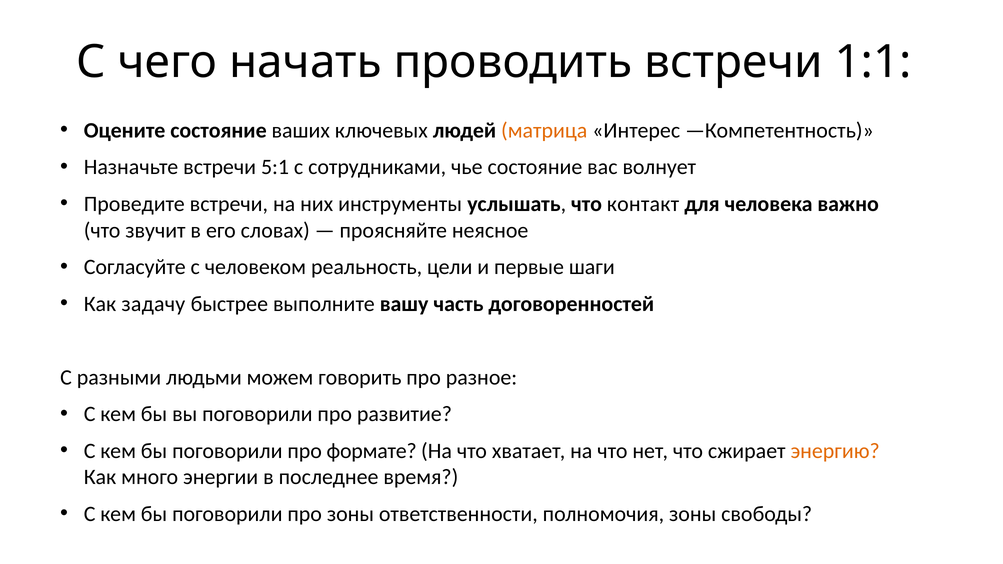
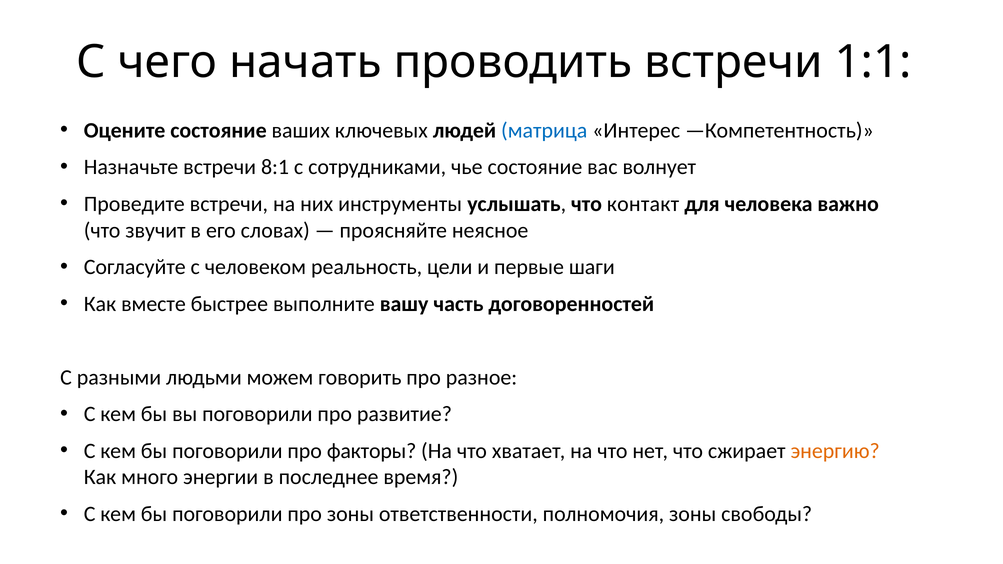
матрица colour: orange -> blue
5:1: 5:1 -> 8:1
задачу: задачу -> вместе
формате: формате -> факторы
